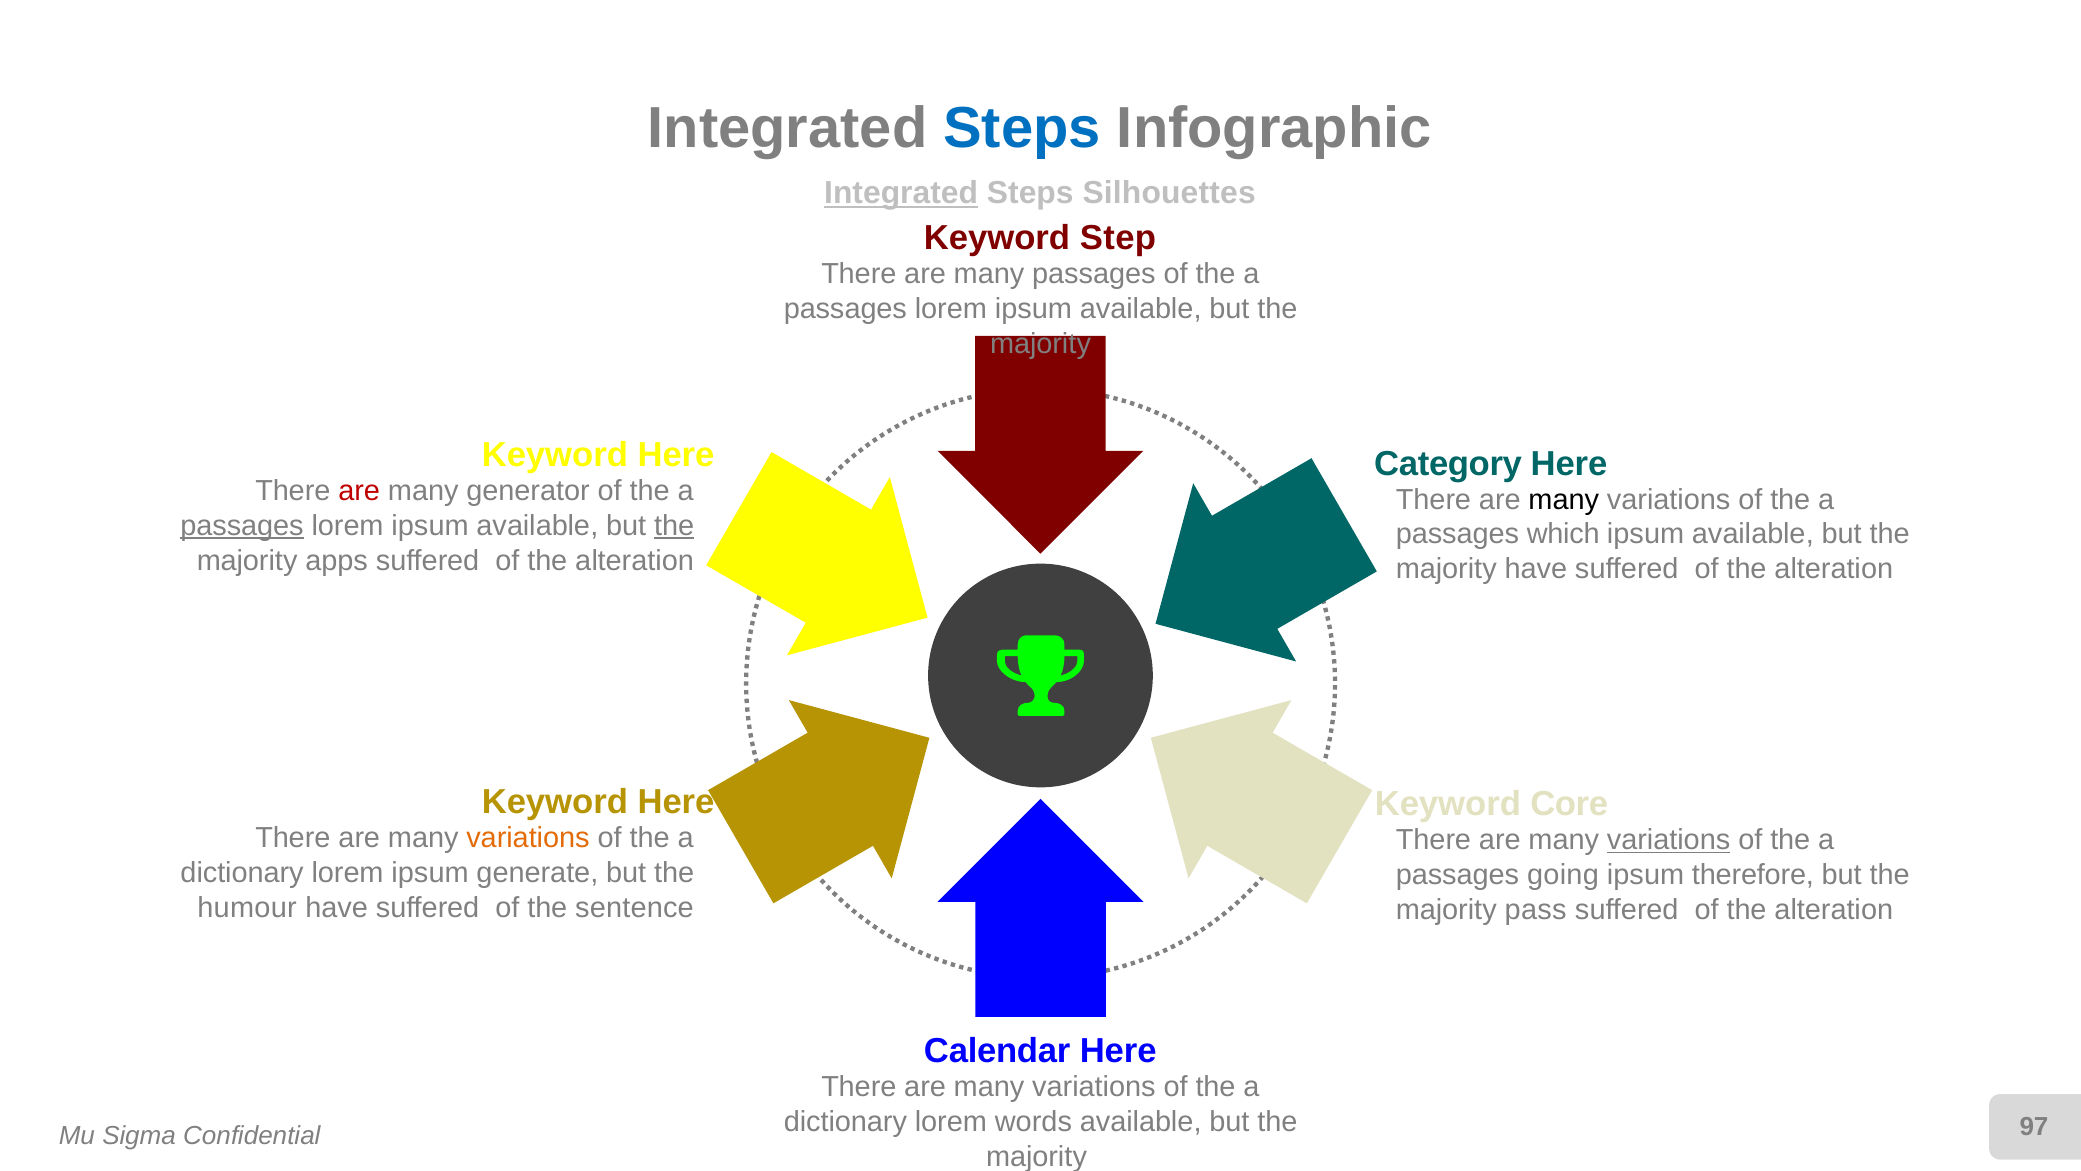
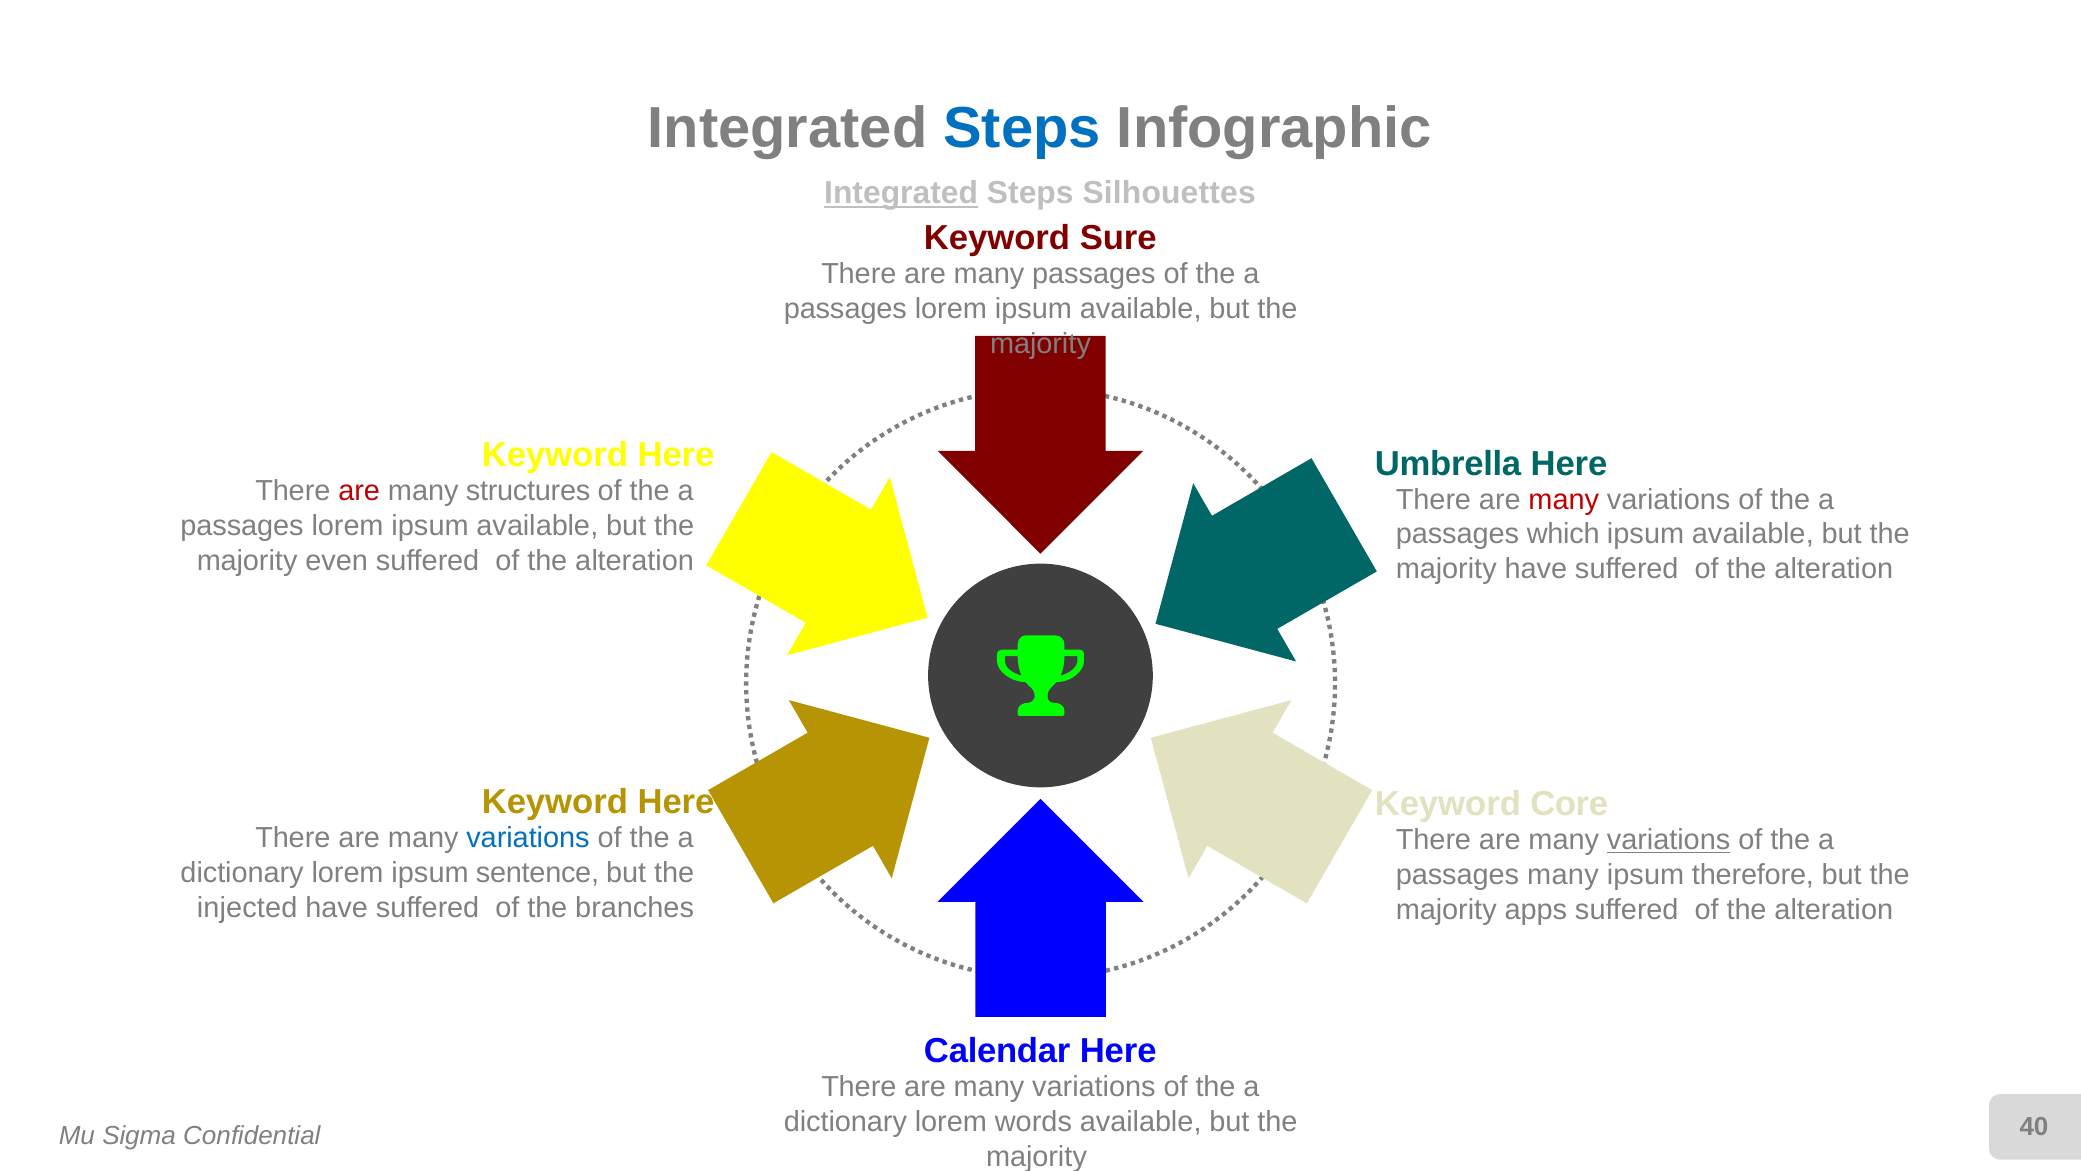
Step: Step -> Sure
Category: Category -> Umbrella
generator: generator -> structures
many at (1564, 499) colour: black -> red
passages at (242, 526) underline: present -> none
the at (674, 526) underline: present -> none
apps: apps -> even
variations at (528, 838) colour: orange -> blue
generate: generate -> sentence
passages going: going -> many
humour: humour -> injected
sentence: sentence -> branches
pass: pass -> apps
97: 97 -> 40
